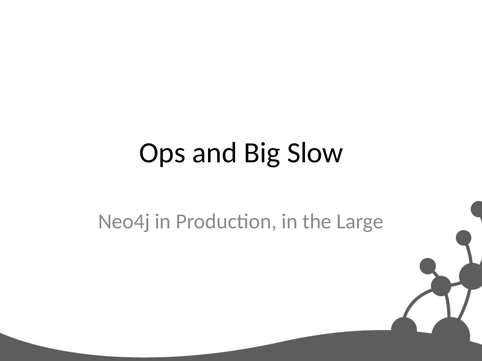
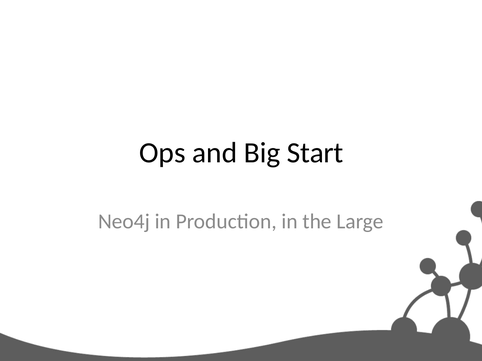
Slow: Slow -> Start
